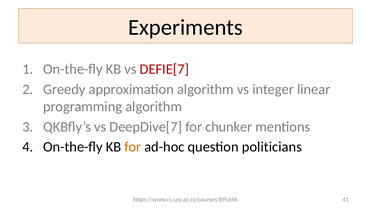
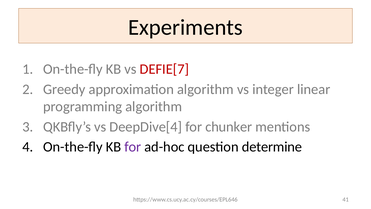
DeepDive[7: DeepDive[7 -> DeepDive[4
for at (133, 147) colour: orange -> purple
politicians: politicians -> determine
